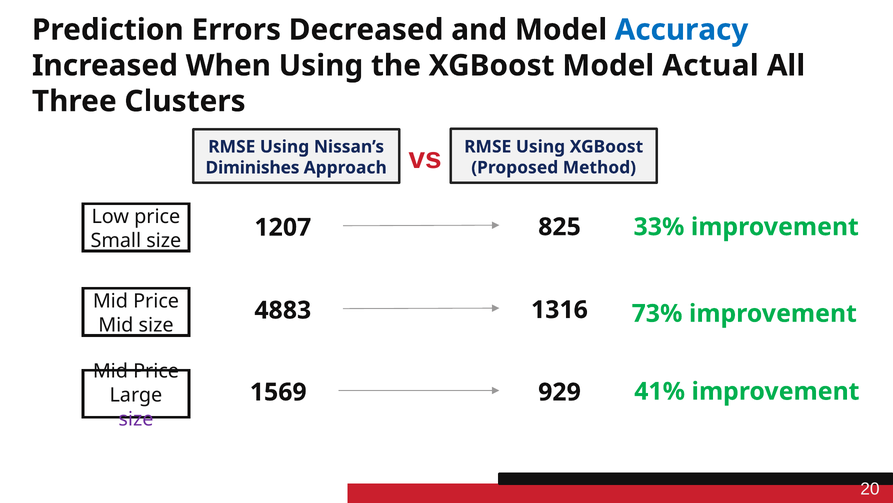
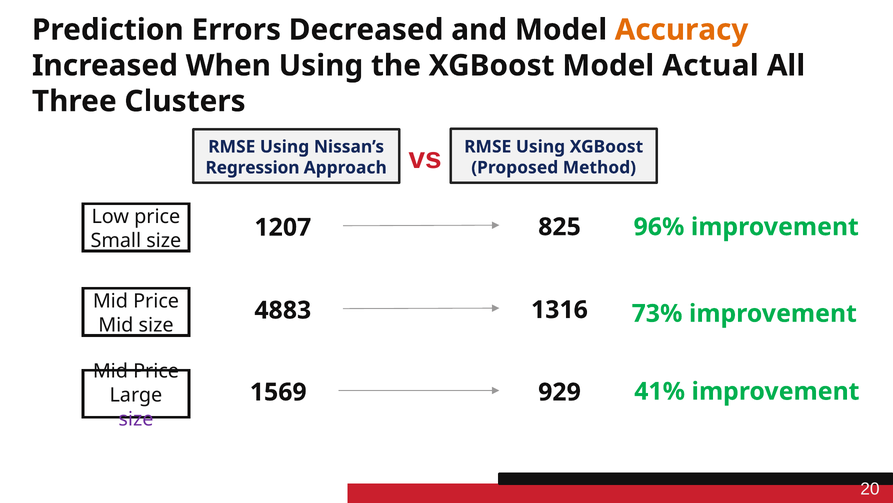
Accuracy colour: blue -> orange
Diminishes: Diminishes -> Regression
33%: 33% -> 96%
